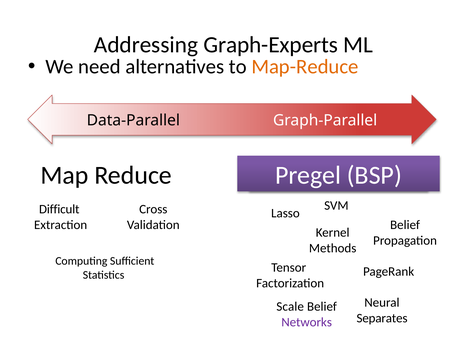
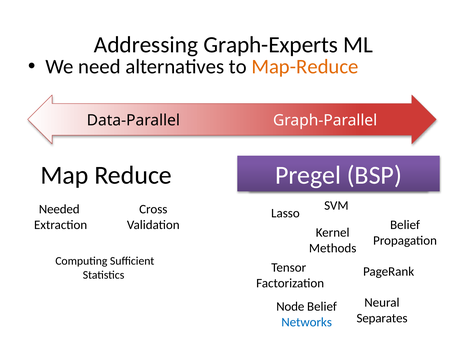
Difficult: Difficult -> Needed
Scale: Scale -> Node
Networks colour: purple -> blue
